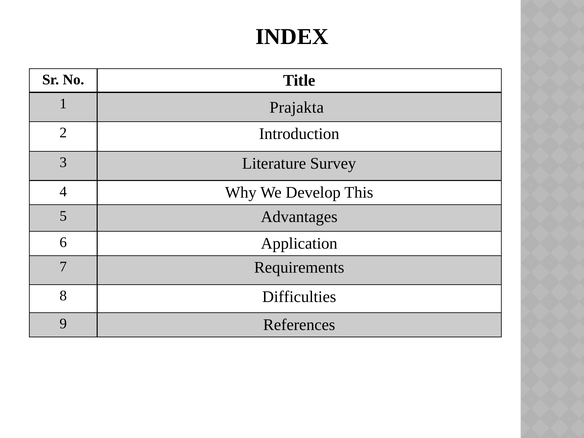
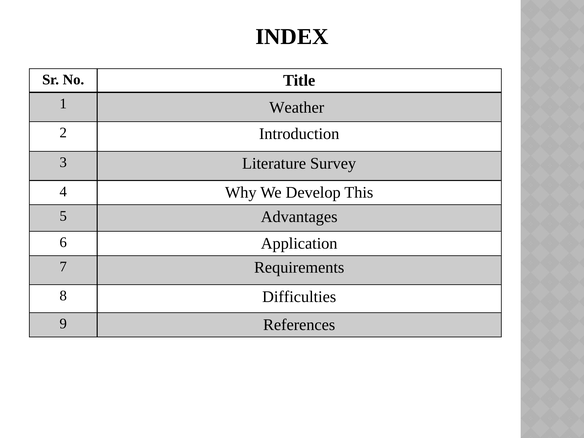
Prajakta: Prajakta -> Weather
